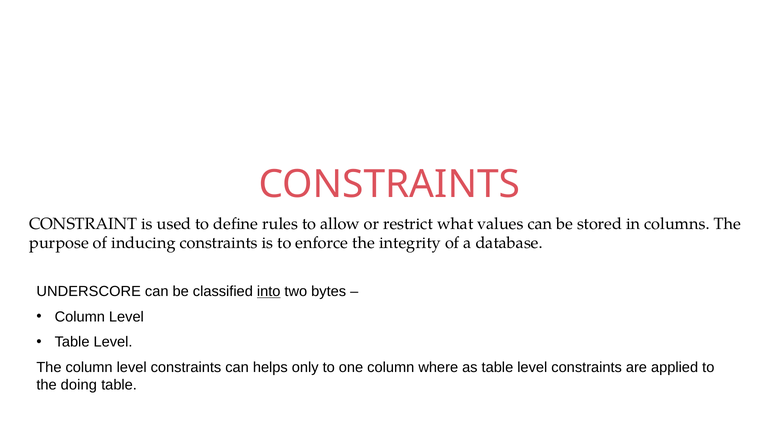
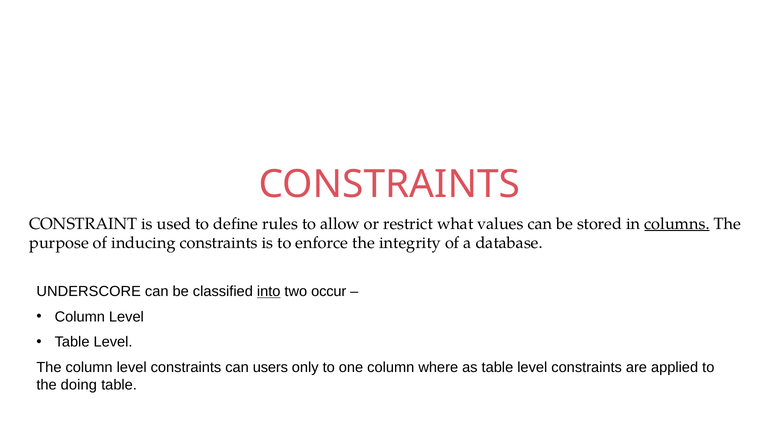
columns underline: none -> present
bytes: bytes -> occur
helps: helps -> users
